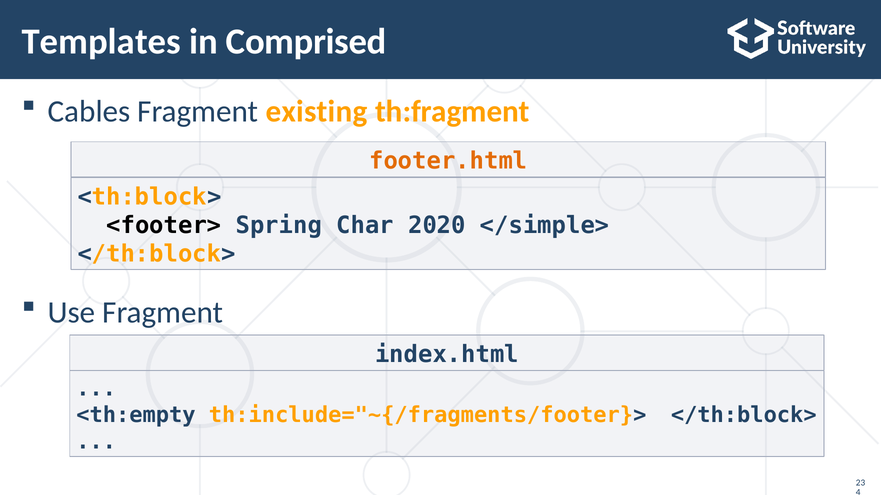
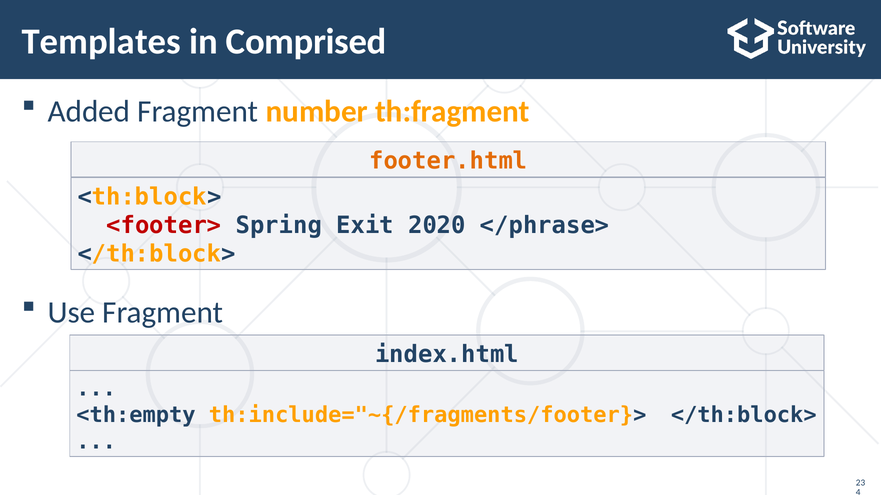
Cables: Cables -> Added
existing: existing -> number
<footer> colour: black -> red
Char: Char -> Exit
</simple>: </simple> -> </phrase>
